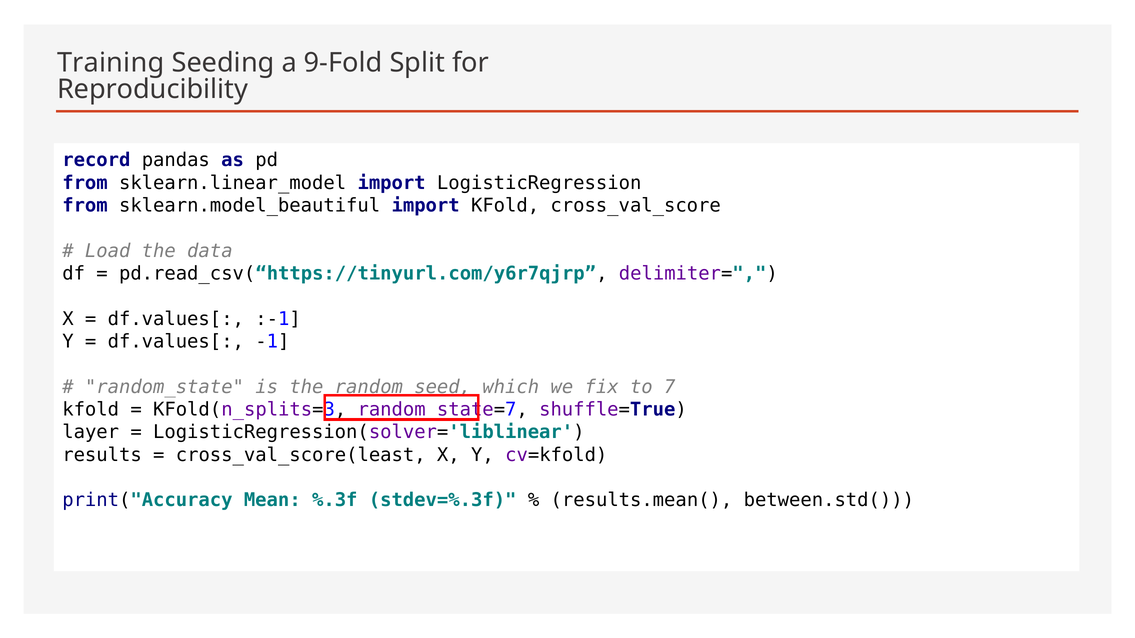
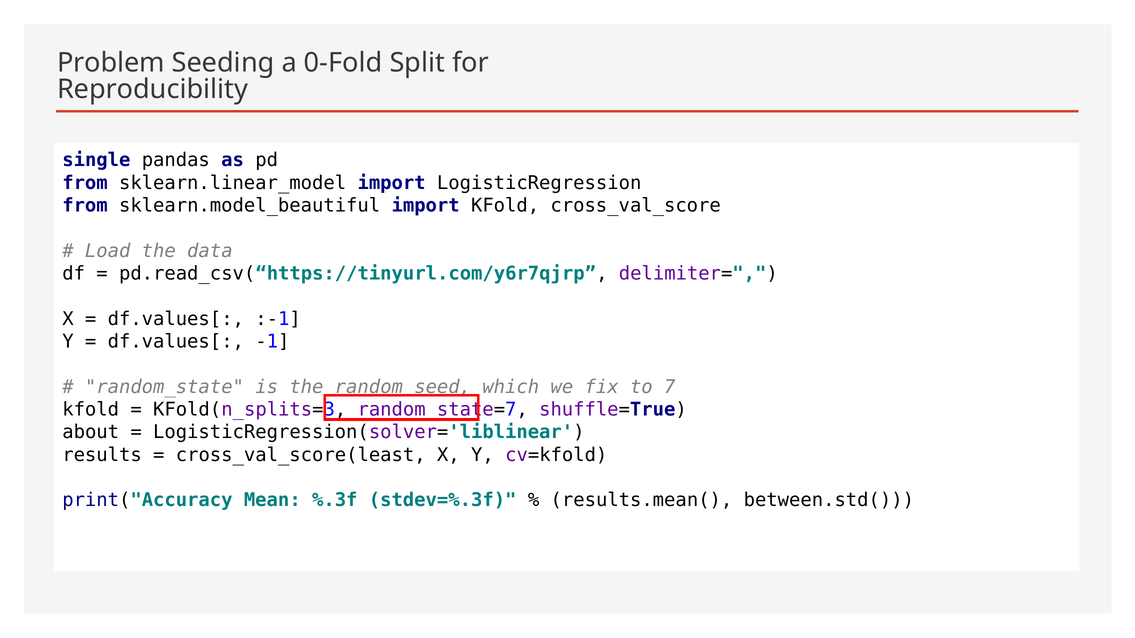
Training: Training -> Problem
9-Fold: 9-Fold -> 0-Fold
record: record -> single
layer: layer -> about
